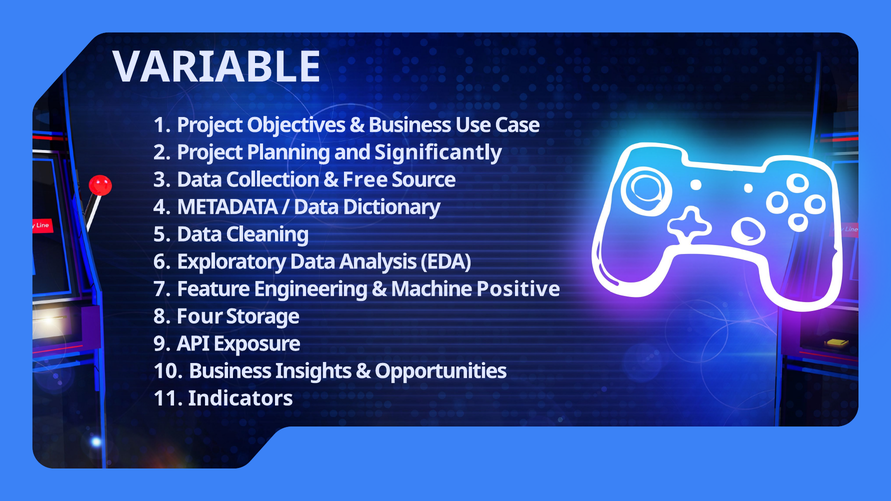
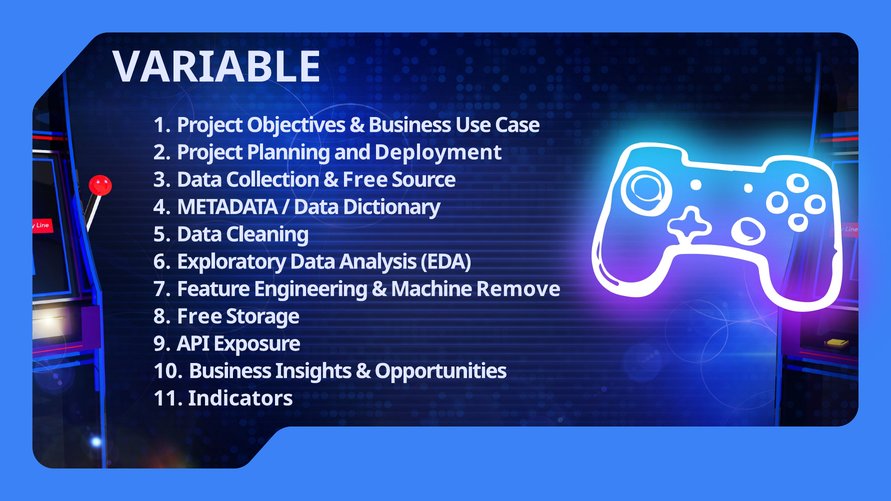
Significantly: Significantly -> Deployment
Positive: Positive -> Remove
Four at (200, 317): Four -> Free
